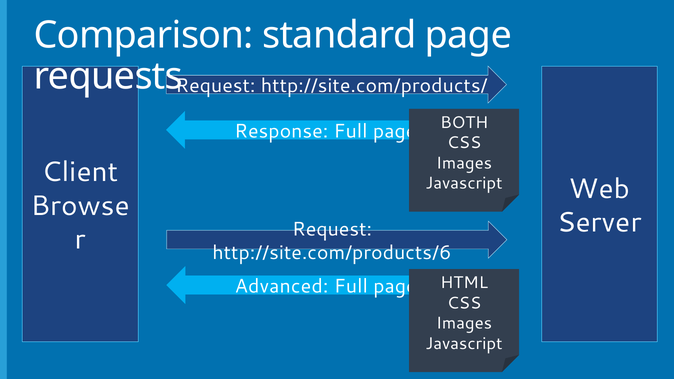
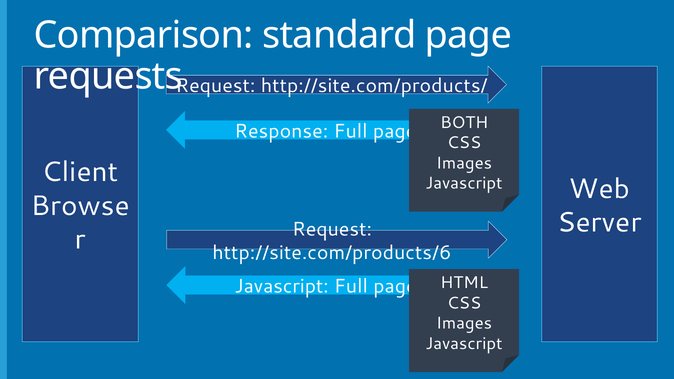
Advanced at (282, 286): Advanced -> Javascript
